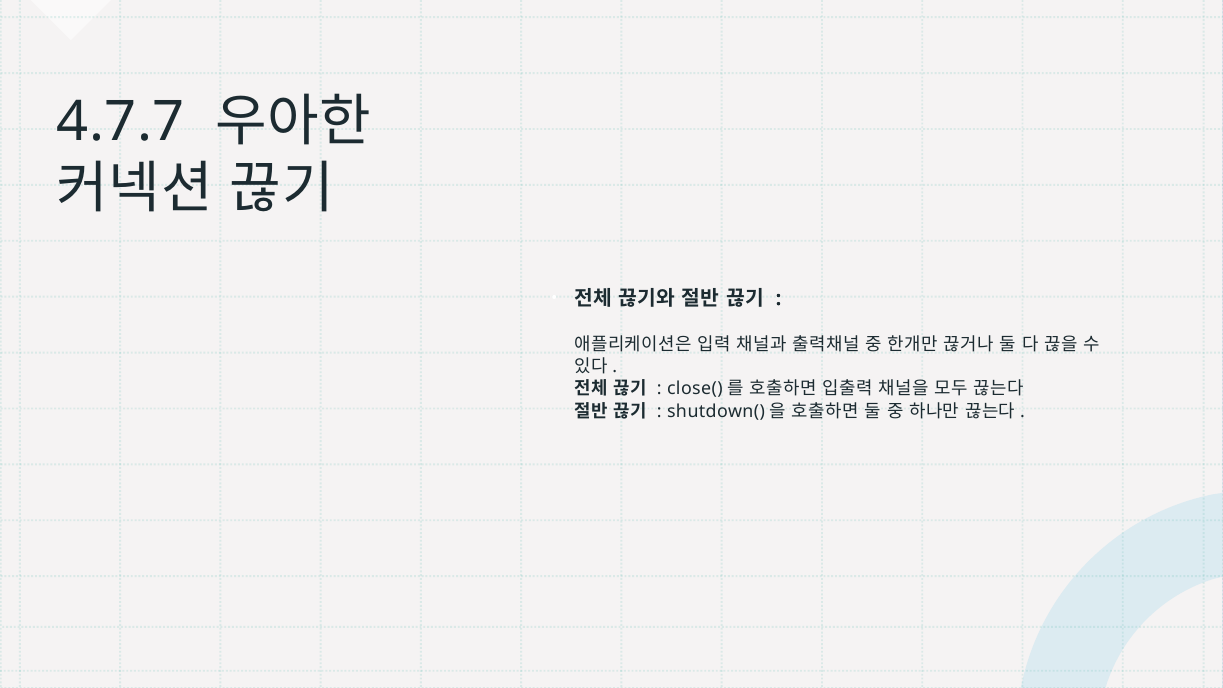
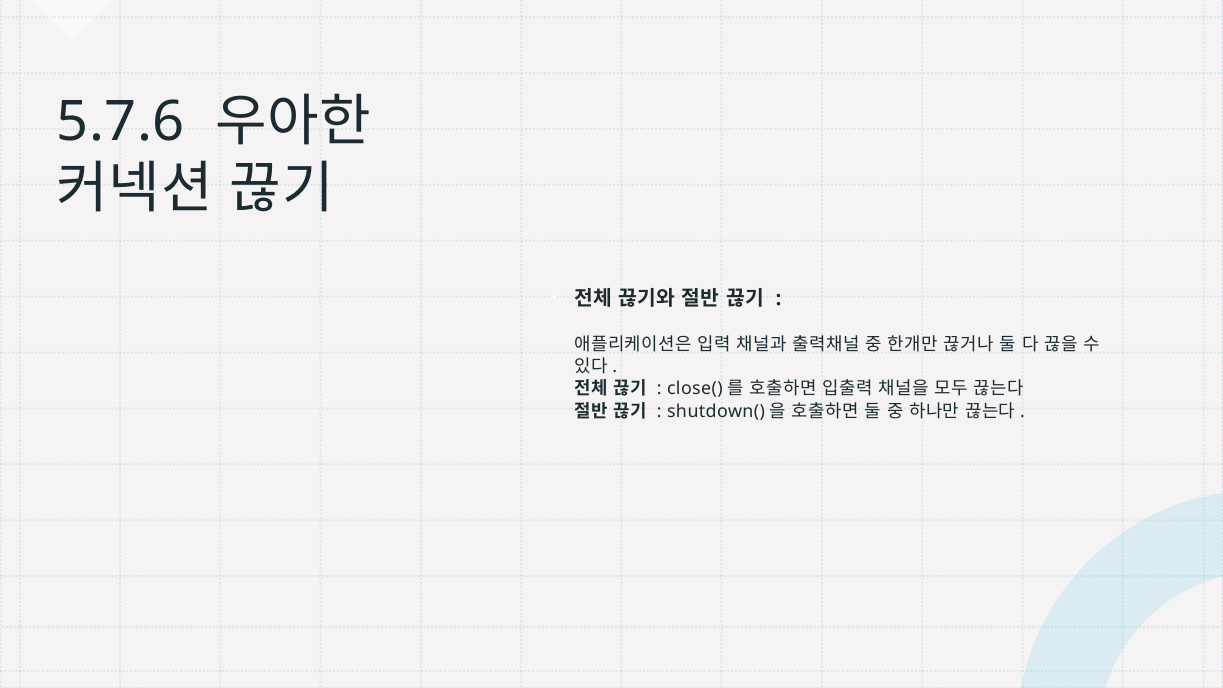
4.7.7: 4.7.7 -> 5.7.6
